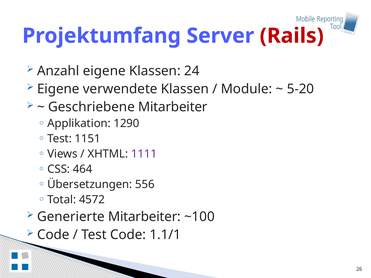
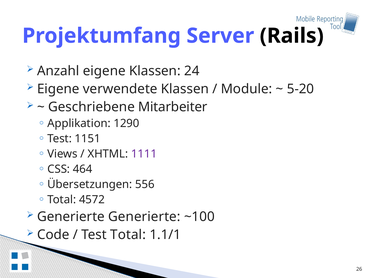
Rails colour: red -> black
Generierte Mitarbeiter: Mitarbeiter -> Generierte
Test Code: Code -> Total
